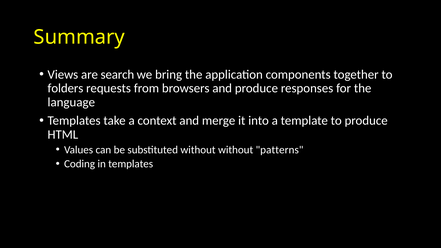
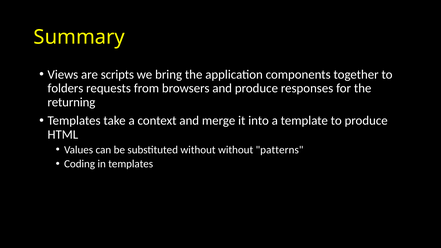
search: search -> scripts
language: language -> returning
